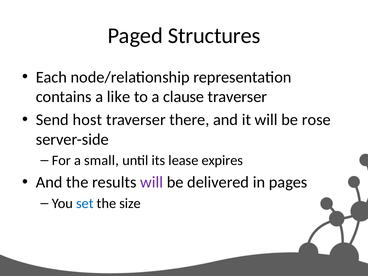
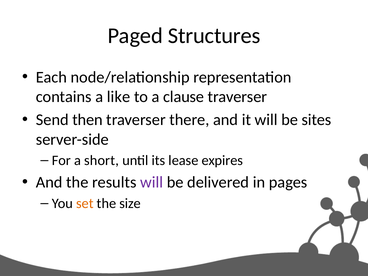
host: host -> then
rose: rose -> sites
small: small -> short
set colour: blue -> orange
